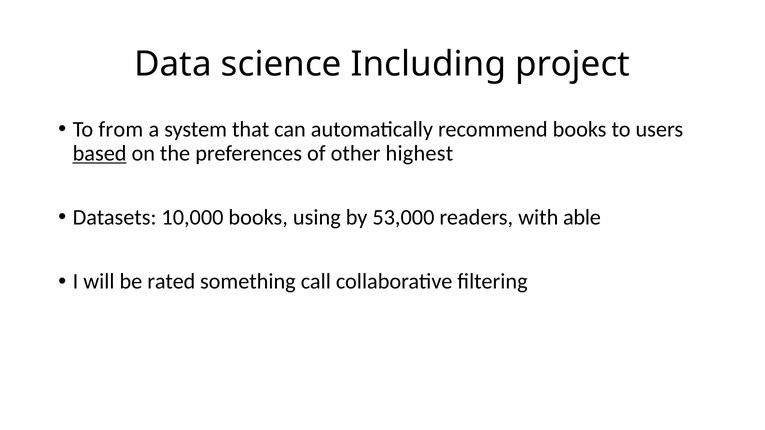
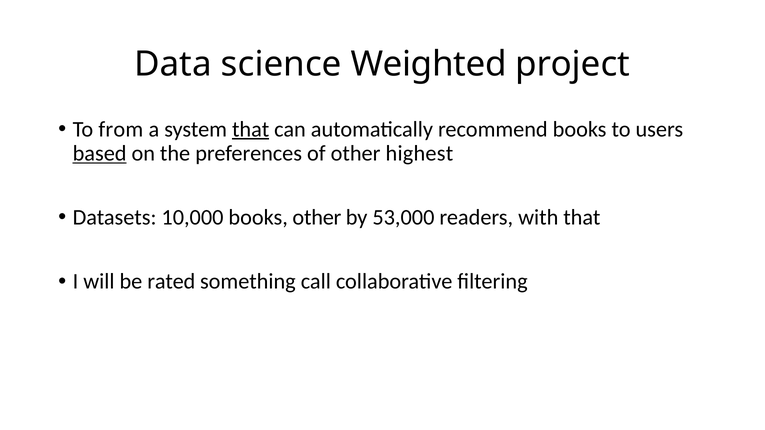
Including: Including -> Weighted
that at (251, 129) underline: none -> present
books using: using -> other
with able: able -> that
